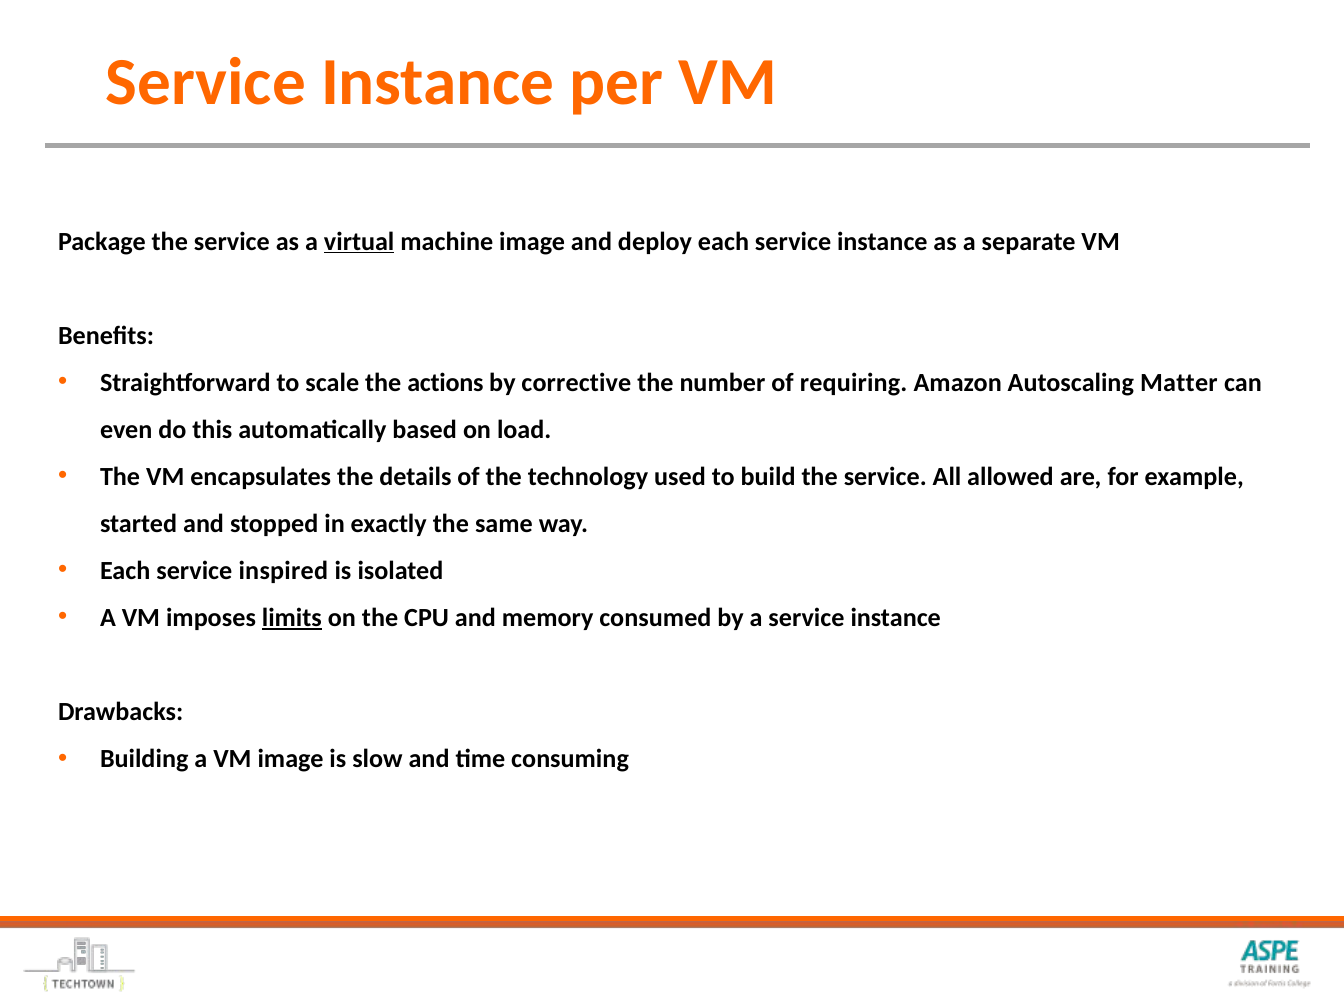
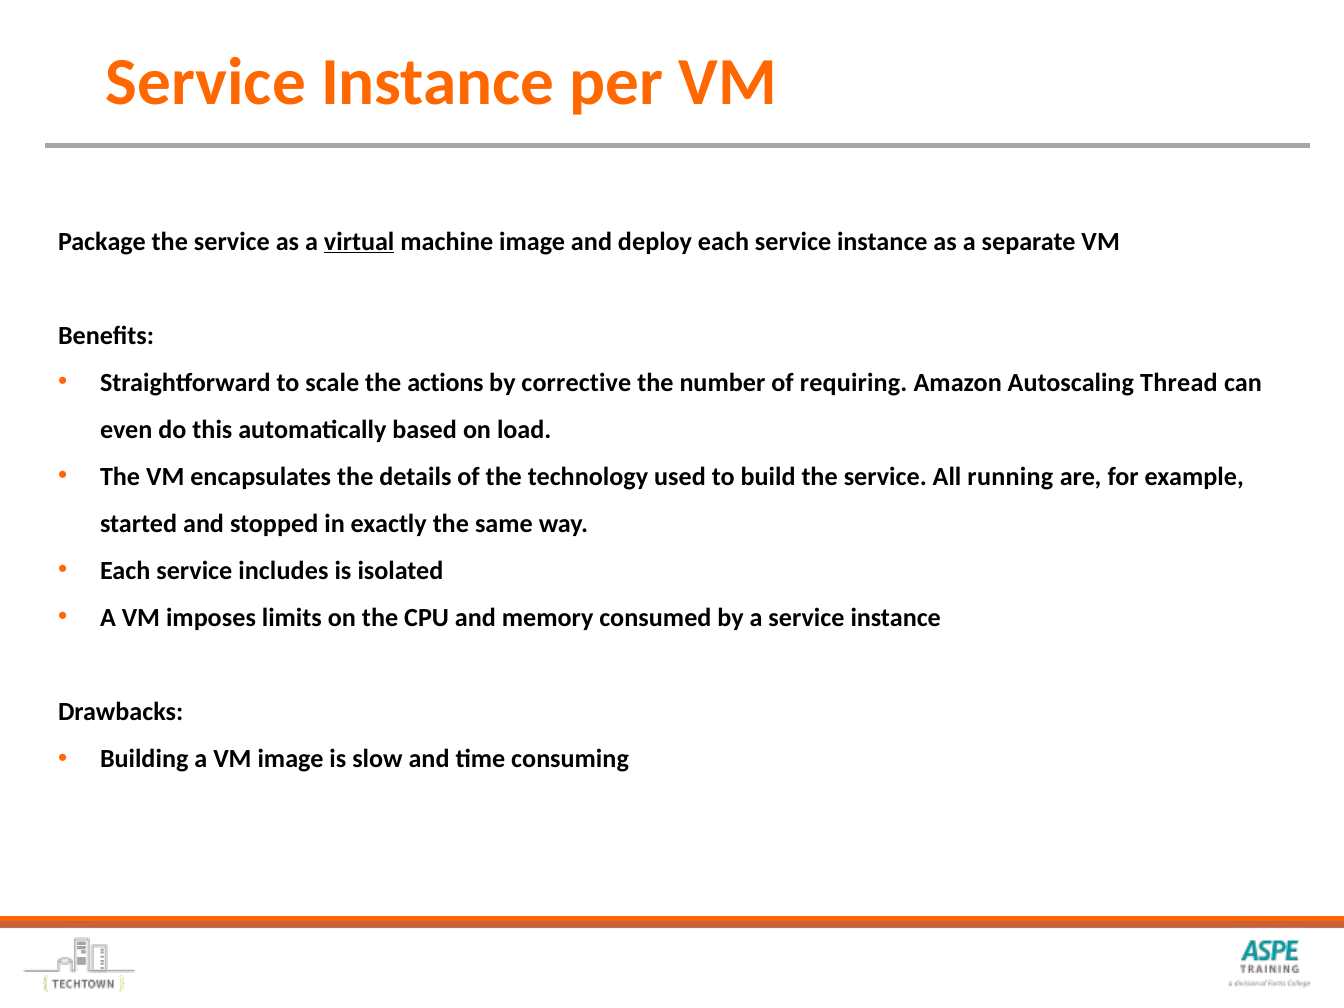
Matter: Matter -> Thread
allowed: allowed -> running
inspired: inspired -> includes
limits underline: present -> none
